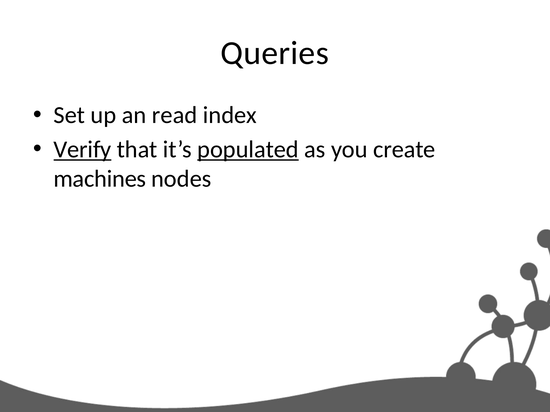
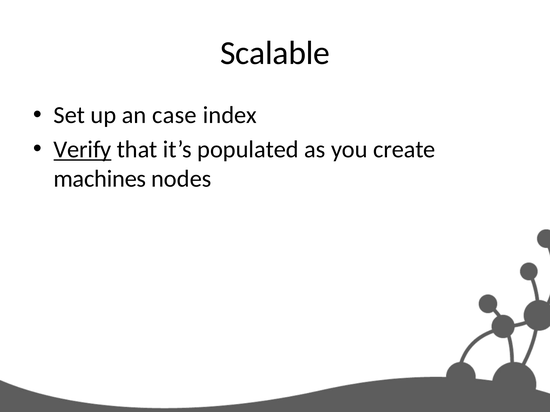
Queries: Queries -> Scalable
read: read -> case
populated underline: present -> none
